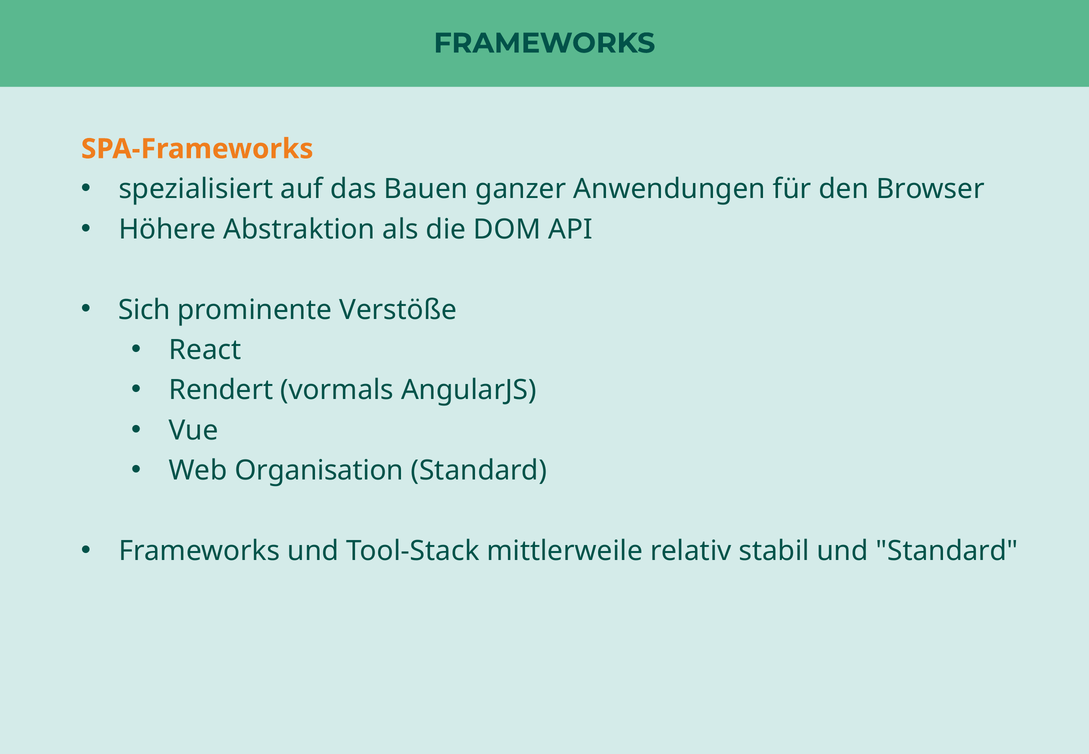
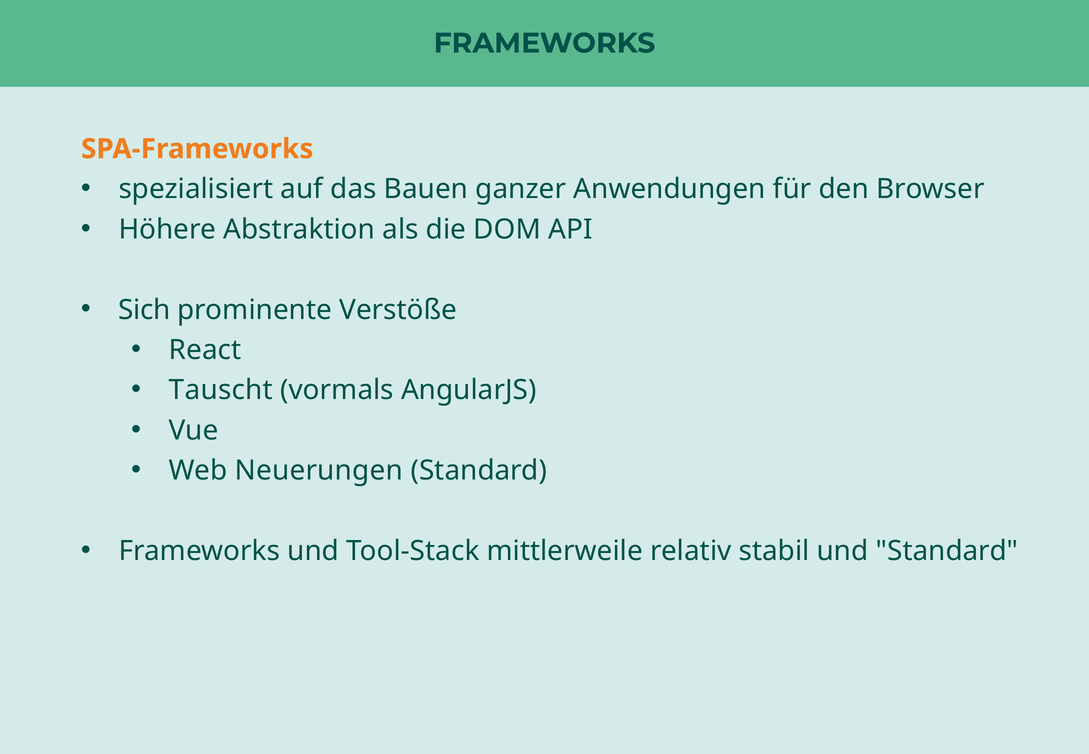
Rendert: Rendert -> Tauscht
Organisation: Organisation -> Neuerungen
